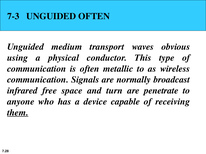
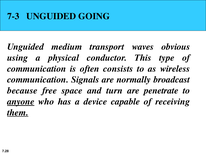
UNGUIDED OFTEN: OFTEN -> GOING
metallic: metallic -> consists
infrared: infrared -> because
anyone underline: none -> present
